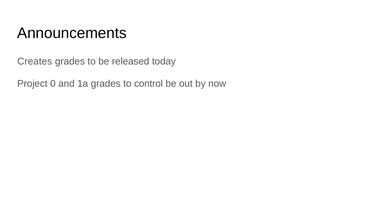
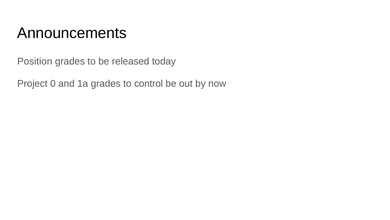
Creates: Creates -> Position
